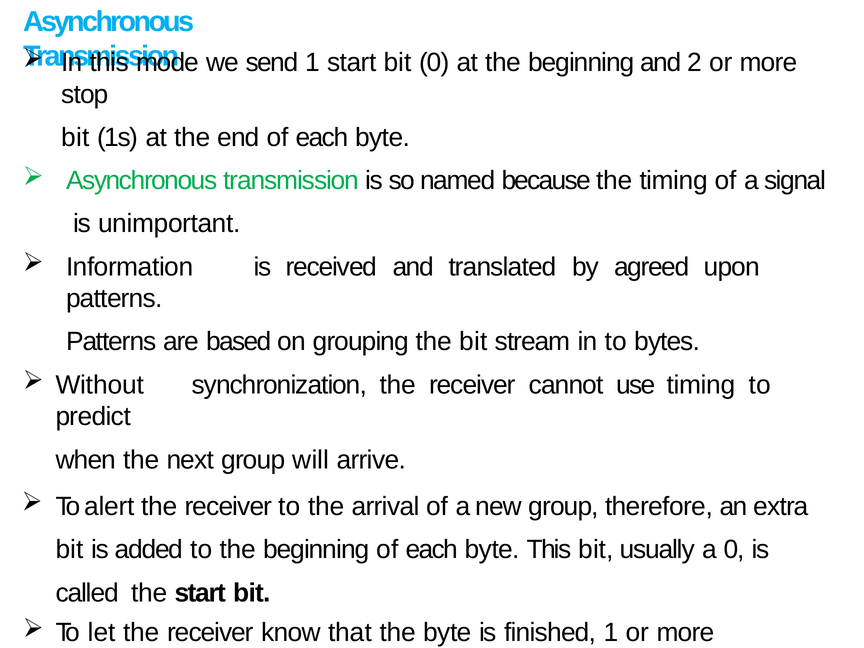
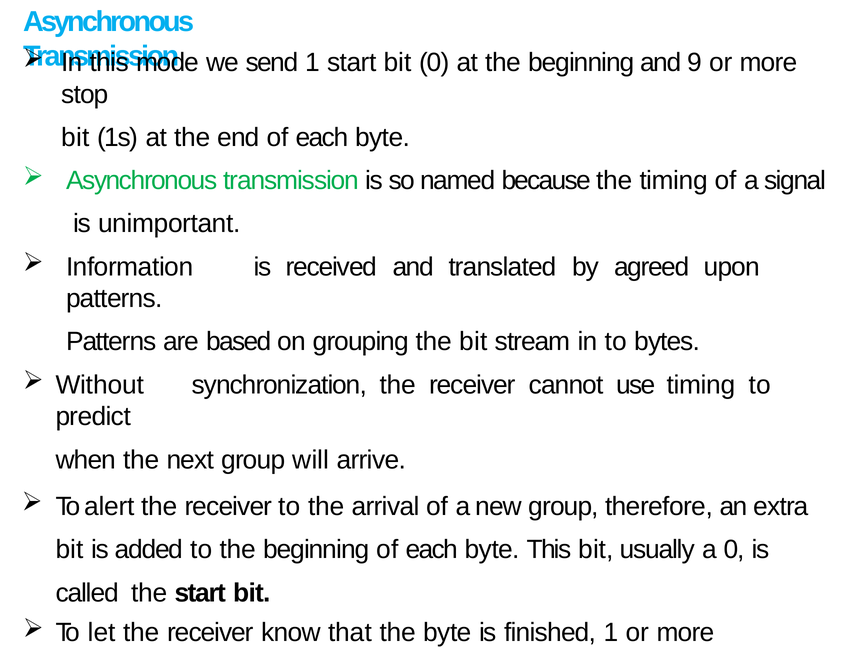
2: 2 -> 9
